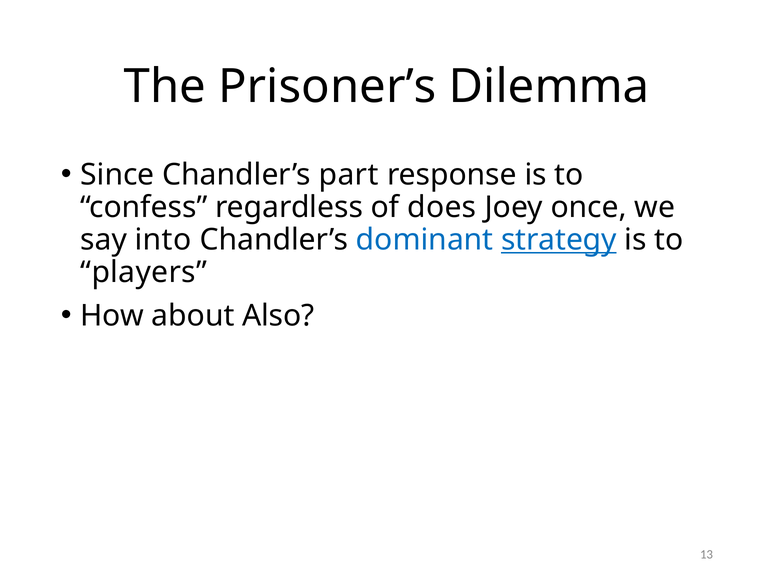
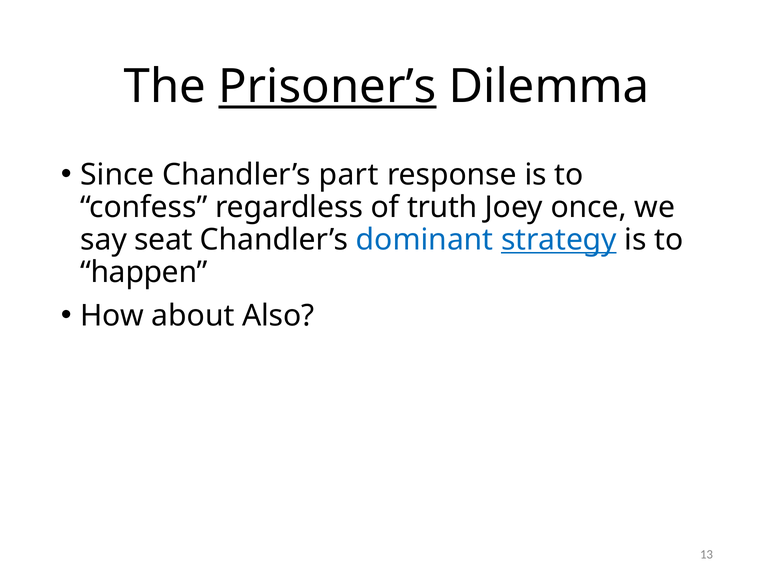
Prisoner’s underline: none -> present
does: does -> truth
into: into -> seat
players: players -> happen
